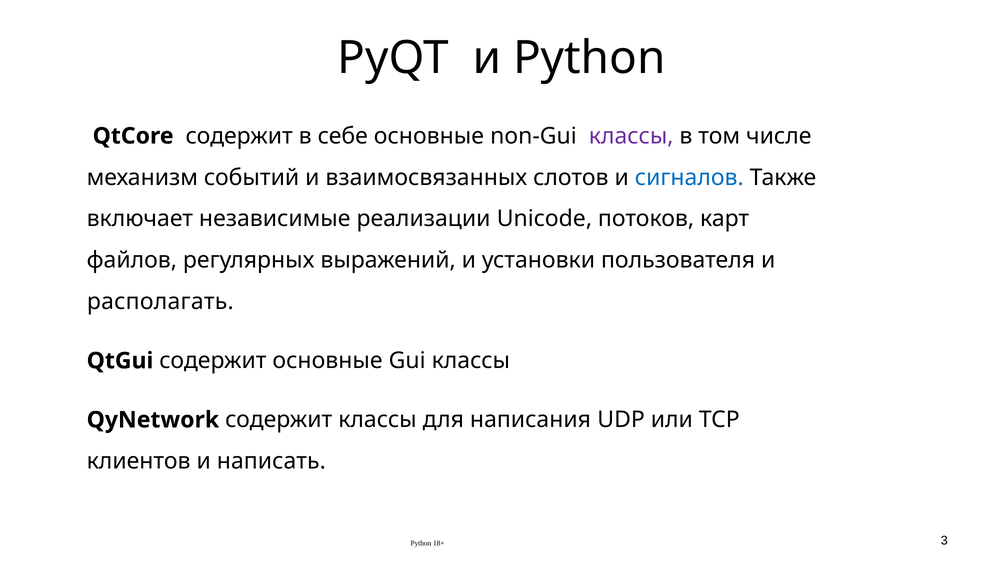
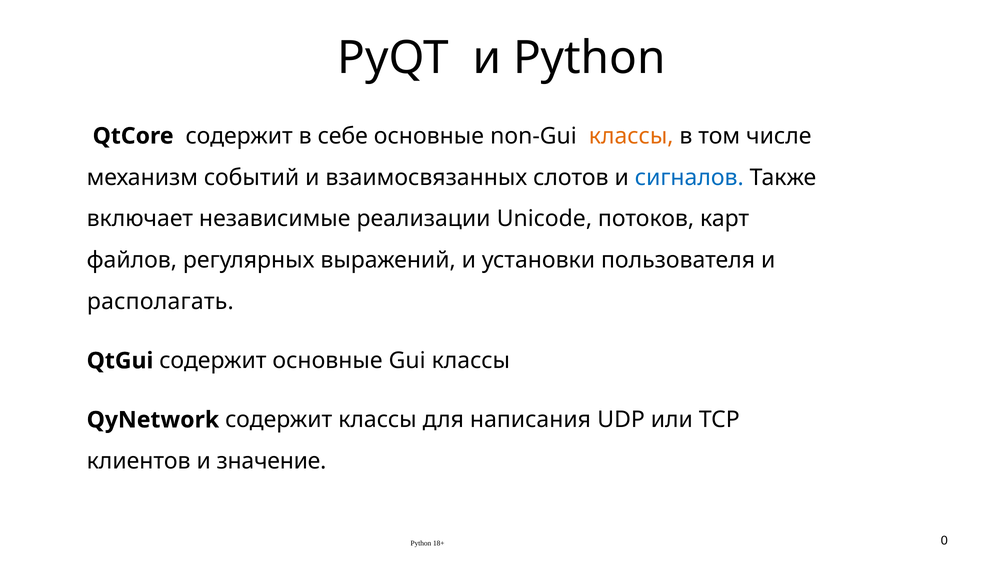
классы at (631, 136) colour: purple -> orange
написать: написать -> значение
3: 3 -> 0
